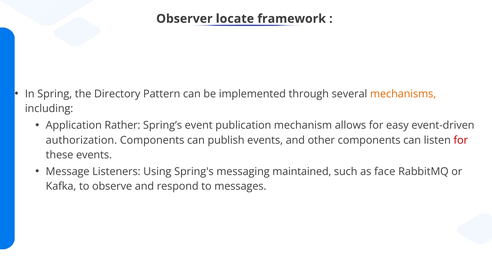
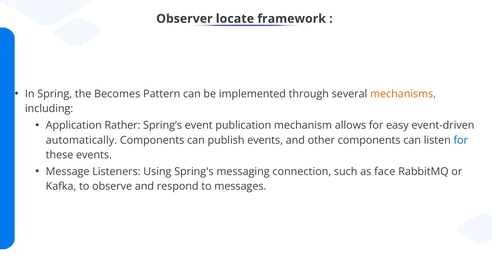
Directory: Directory -> Becomes
authorization: authorization -> automatically
for at (461, 140) colour: red -> blue
maintained: maintained -> connection
